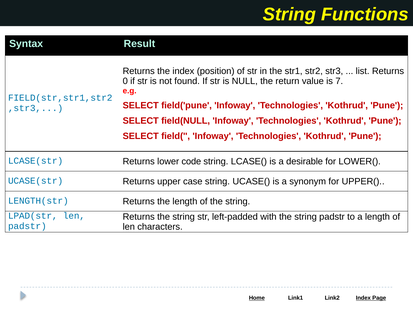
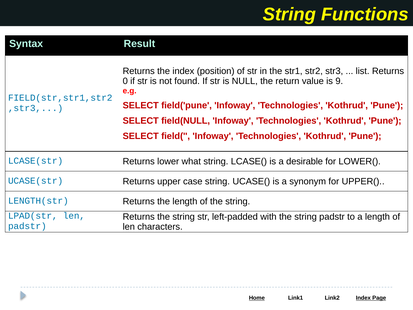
7: 7 -> 9
code: code -> what
